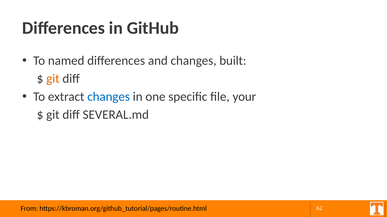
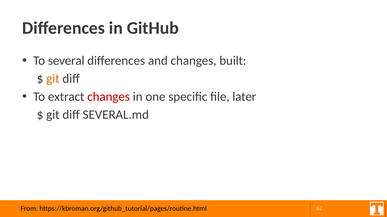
named: named -> several
changes at (109, 97) colour: blue -> red
your: your -> later
